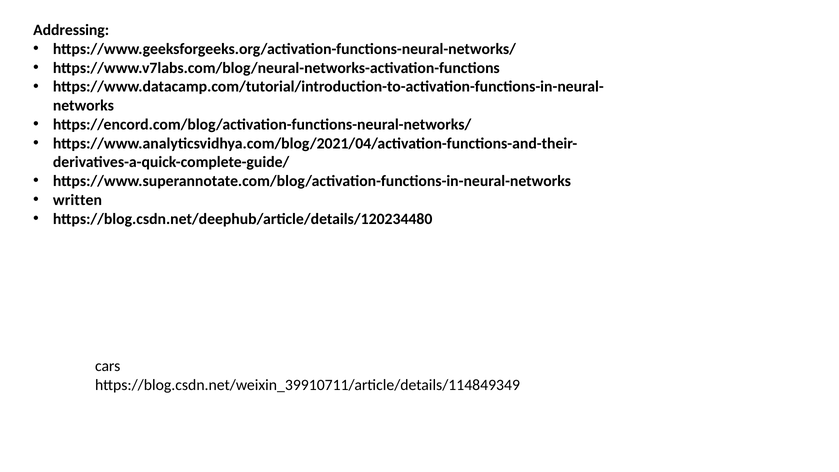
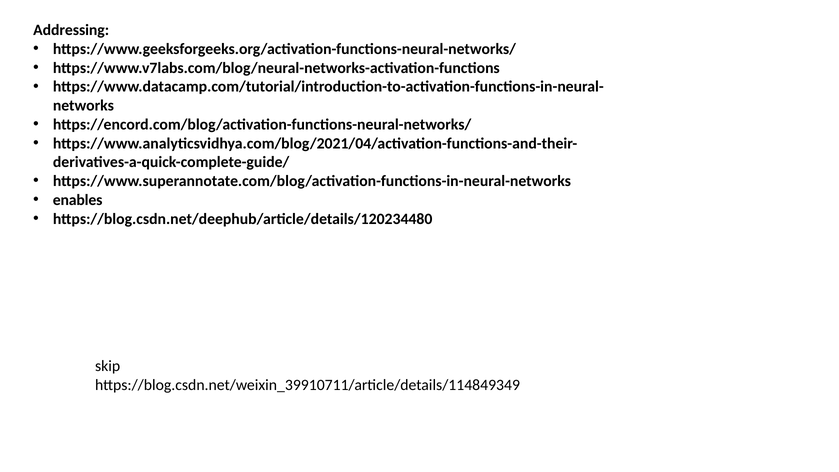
written: written -> enables
cars: cars -> skip
